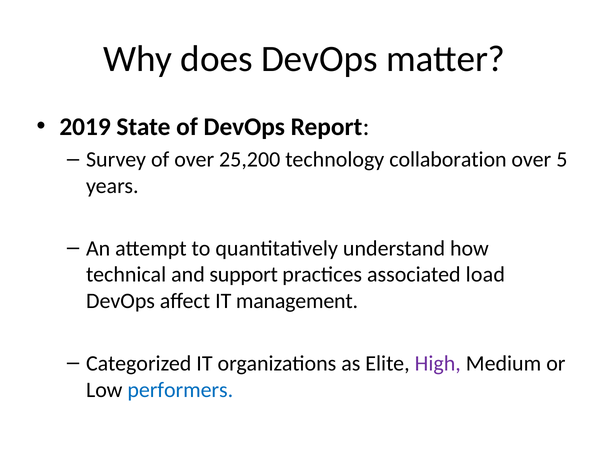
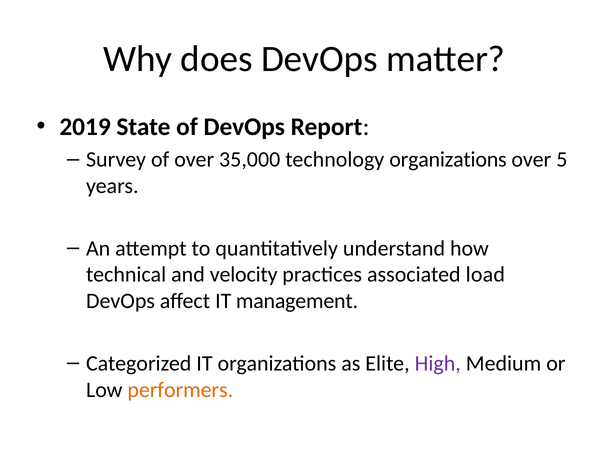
25,200: 25,200 -> 35,000
technology collaboration: collaboration -> organizations
support: support -> velocity
performers colour: blue -> orange
